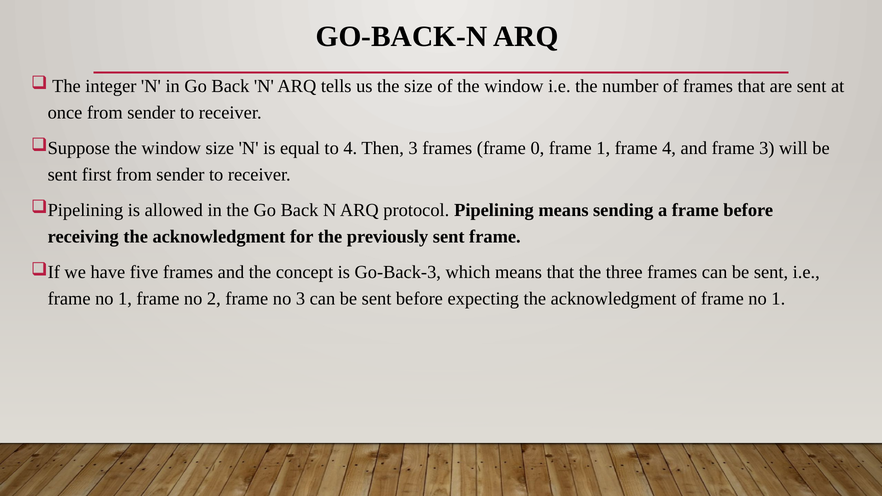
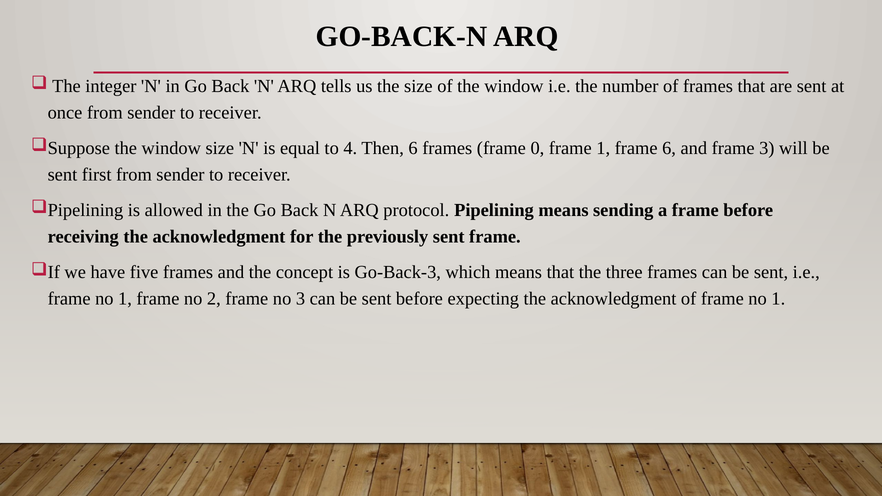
Then 3: 3 -> 6
frame 4: 4 -> 6
